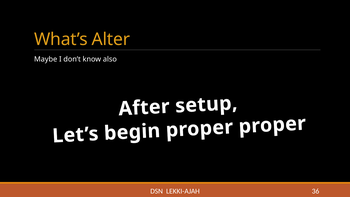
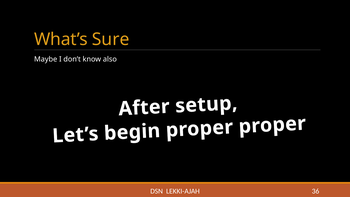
Alter: Alter -> Sure
